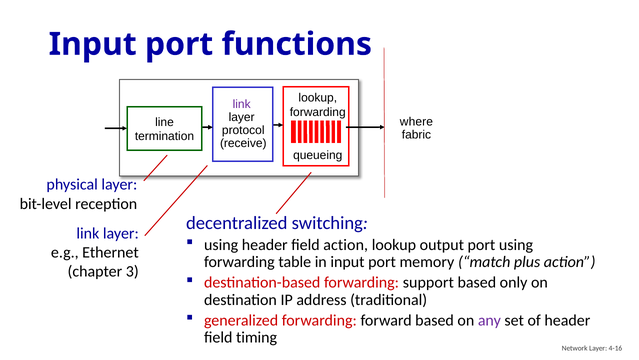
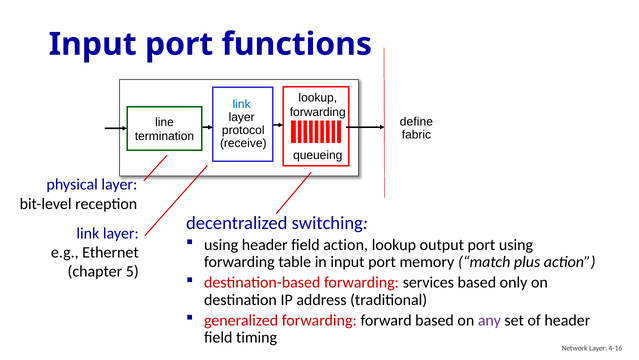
link at (242, 104) colour: purple -> blue
where: where -> define
3: 3 -> 5
support: support -> services
